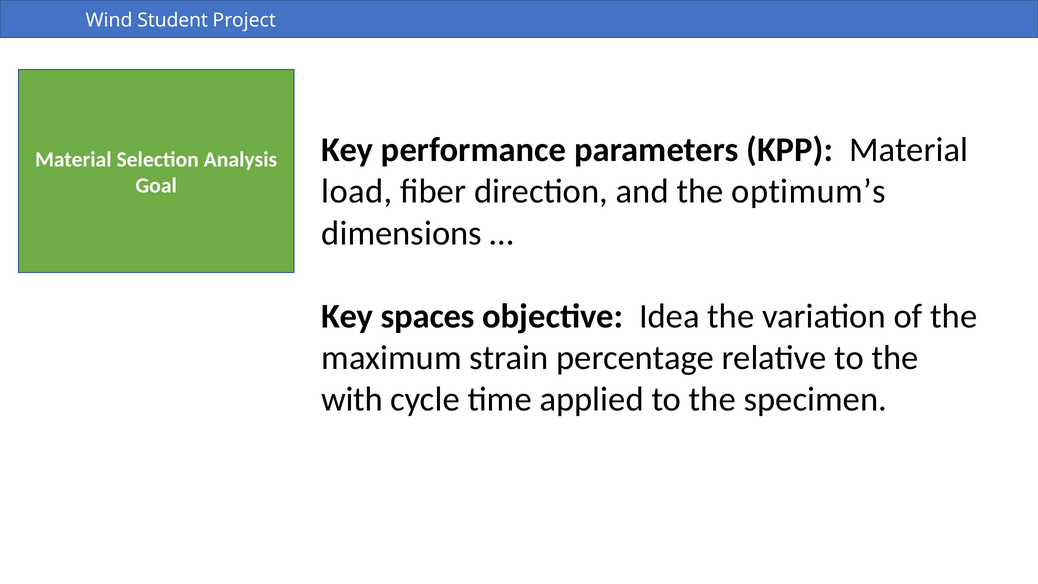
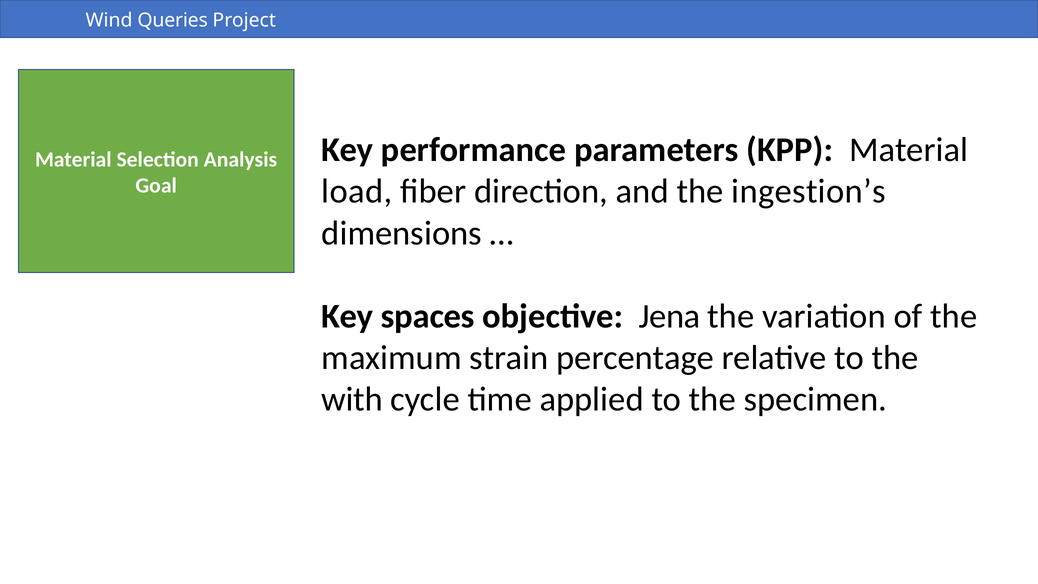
Student: Student -> Queries
optimum’s: optimum’s -> ingestion’s
Idea: Idea -> Jena
